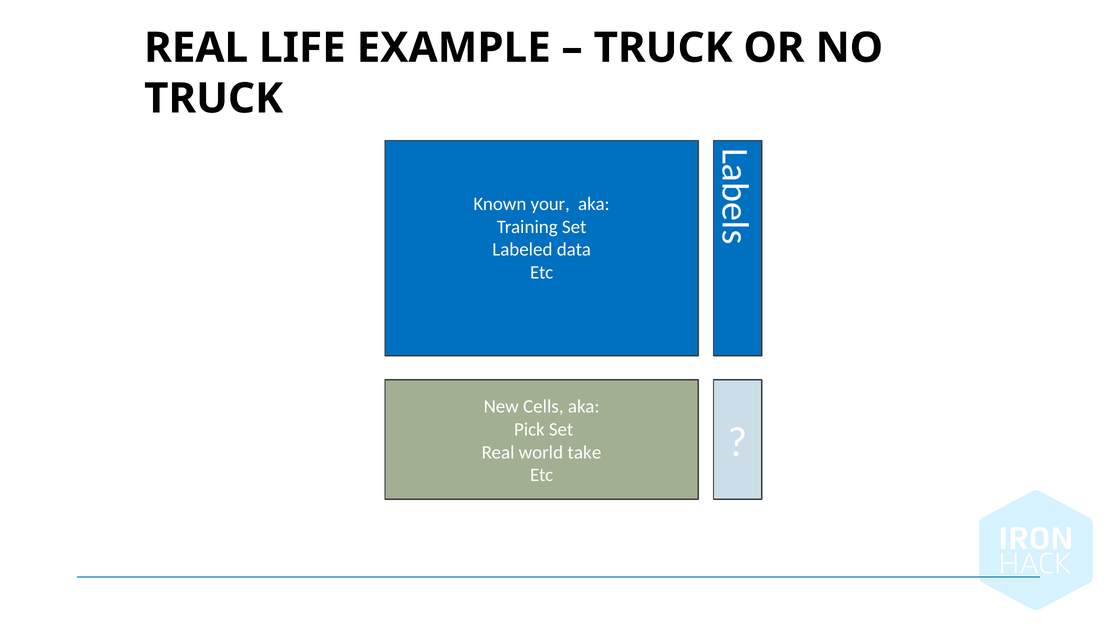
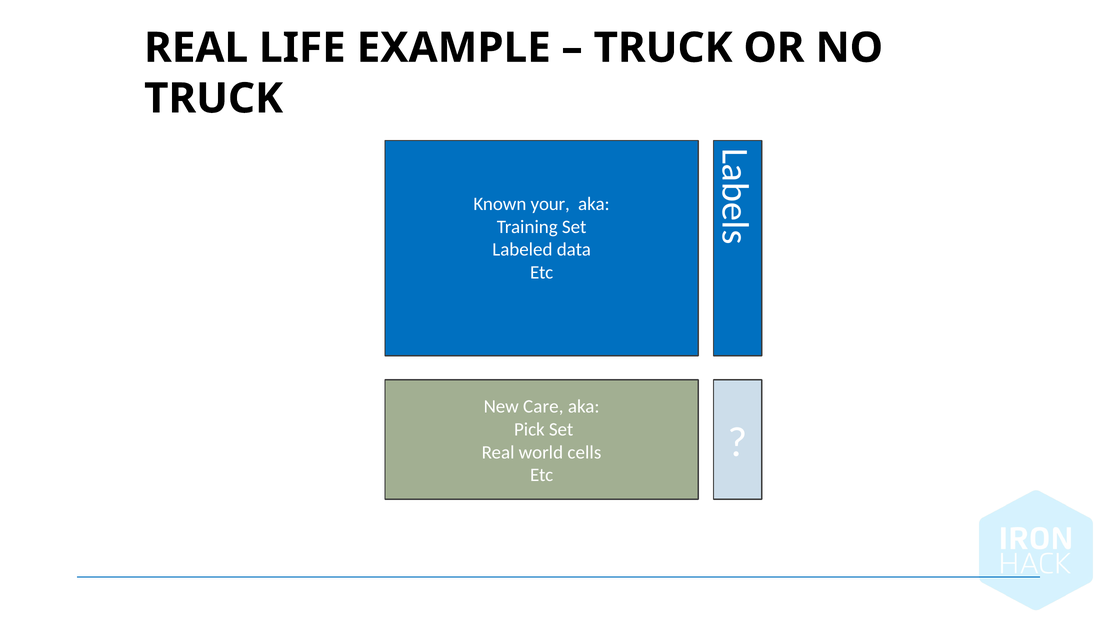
Cells: Cells -> Care
take: take -> cells
